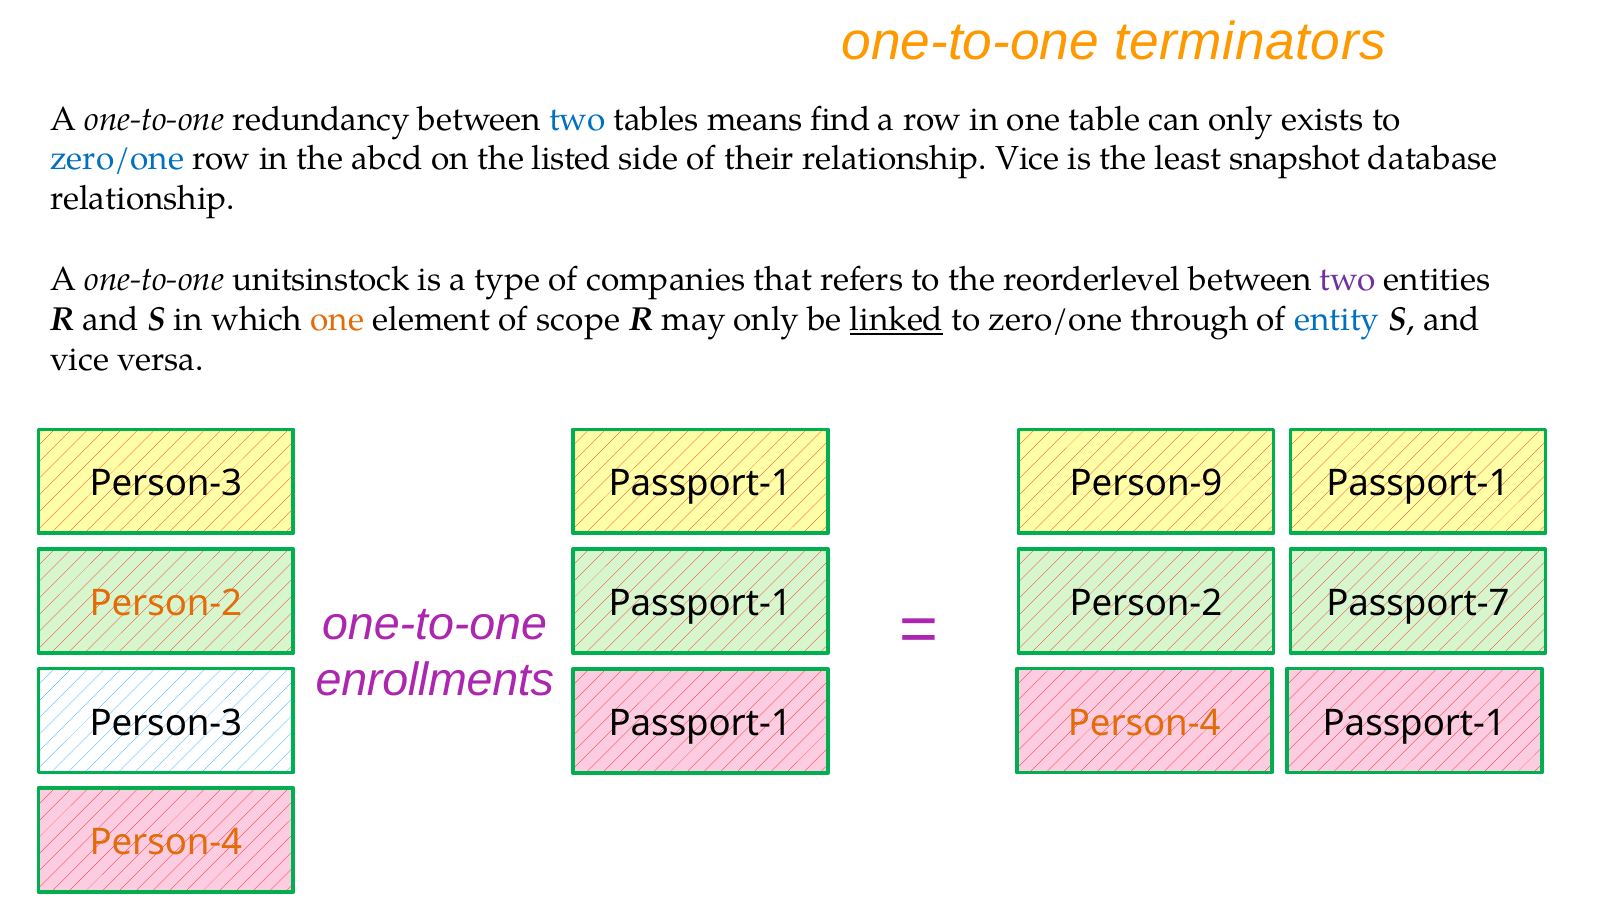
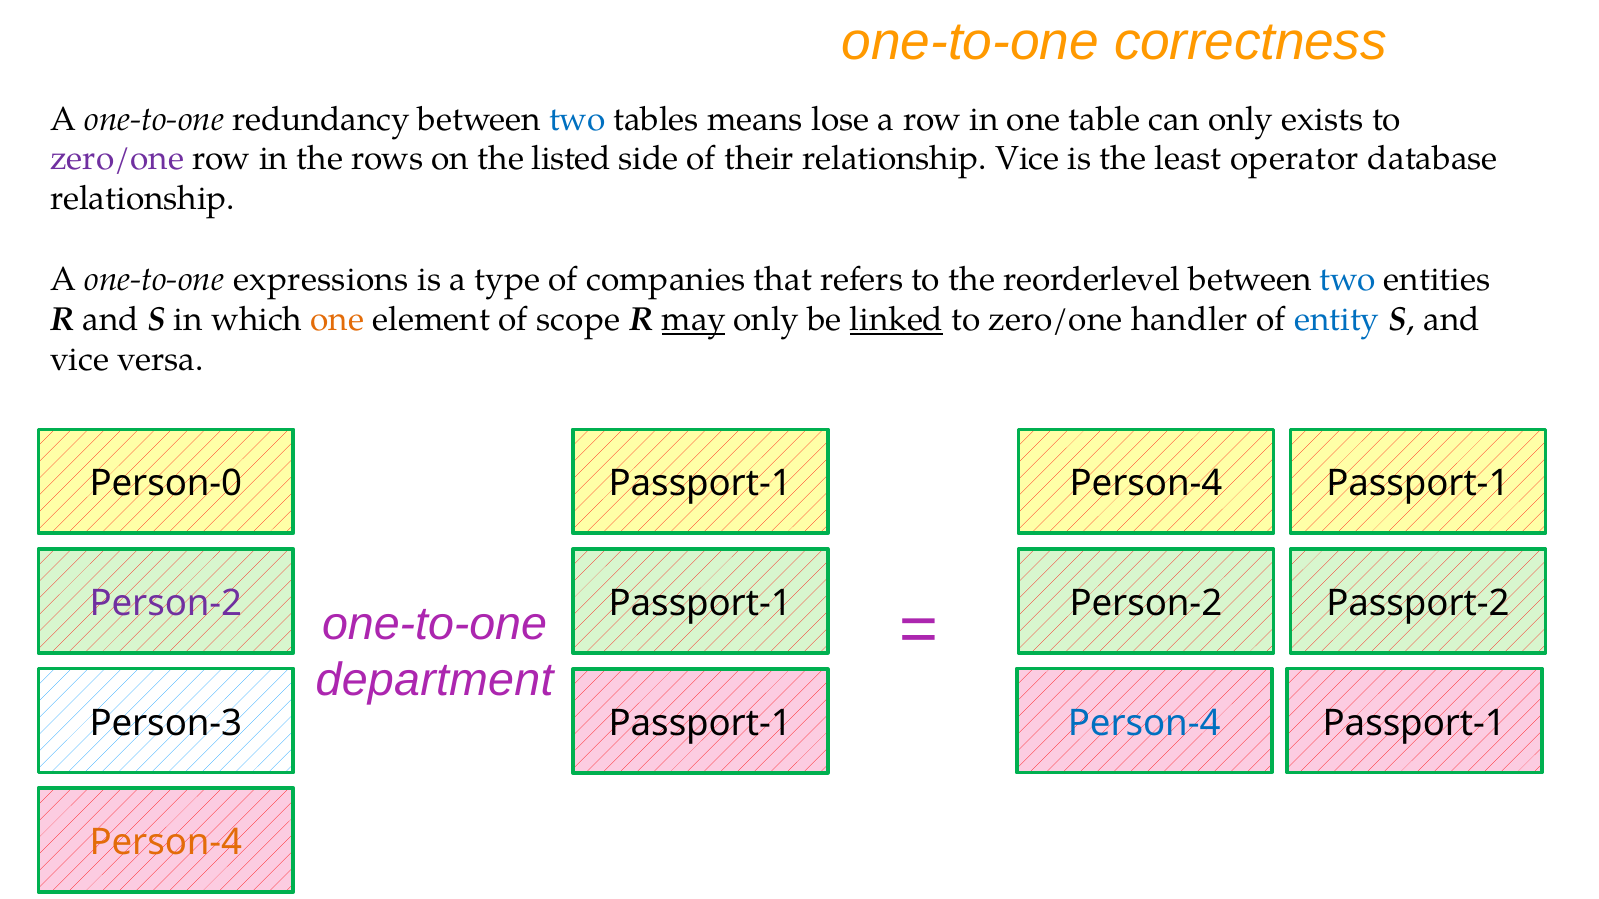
terminators: terminators -> correctness
find: find -> lose
zero/one at (117, 159) colour: blue -> purple
abcd: abcd -> rows
snapshot: snapshot -> operator
unitsinstock: unitsinstock -> expressions
two at (1348, 280) colour: purple -> blue
may underline: none -> present
through: through -> handler
Person-3 at (166, 484): Person-3 -> Person-0
Person-9 at (1146, 484): Person-9 -> Person-4
Person-2 at (166, 604) colour: orange -> purple
Passport-7: Passport-7 -> Passport-2
enrollments: enrollments -> department
Person-4 at (1144, 723) colour: orange -> blue
